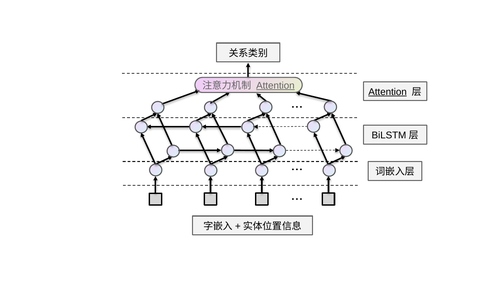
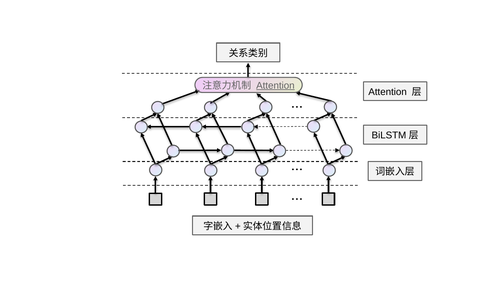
Attention at (388, 92) underline: present -> none
